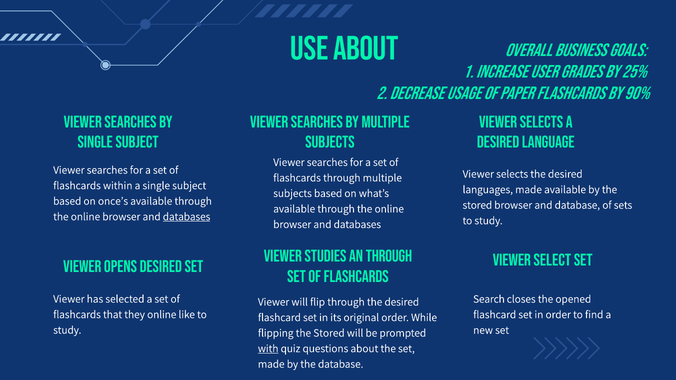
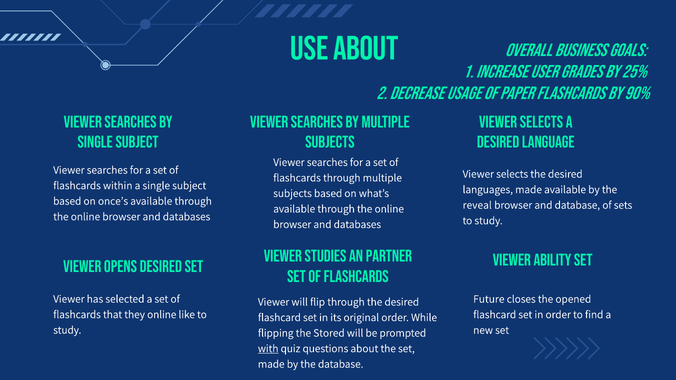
stored at (477, 205): stored -> reveal
databases at (187, 217) underline: present -> none
an through: through -> partner
select: select -> ability
Search: Search -> Future
